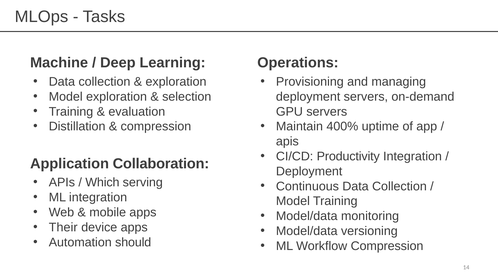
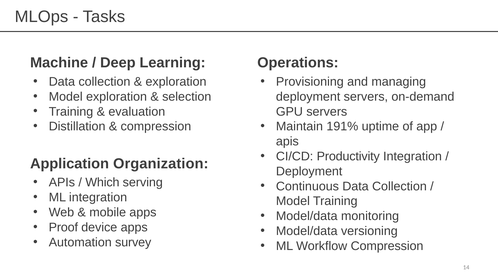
400%: 400% -> 191%
Collaboration: Collaboration -> Organization
Their: Their -> Proof
should: should -> survey
